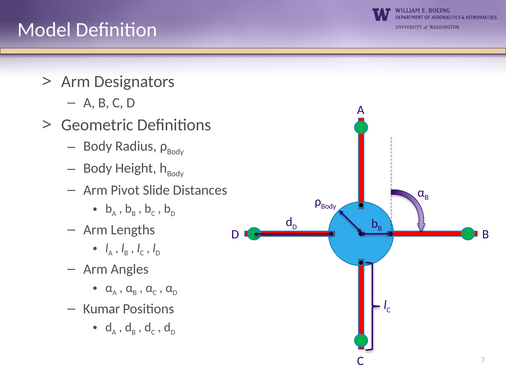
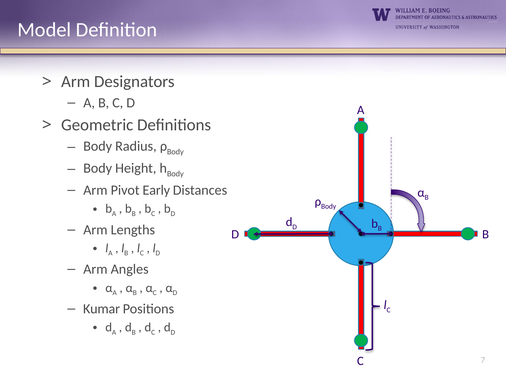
Slide: Slide -> Early
